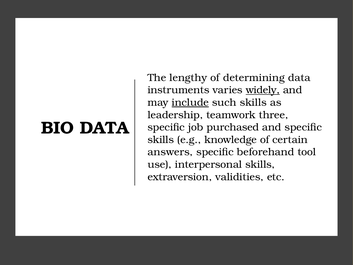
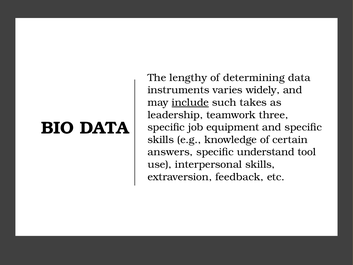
widely underline: present -> none
such skills: skills -> takes
purchased: purchased -> equipment
beforehand: beforehand -> understand
validities: validities -> feedback
